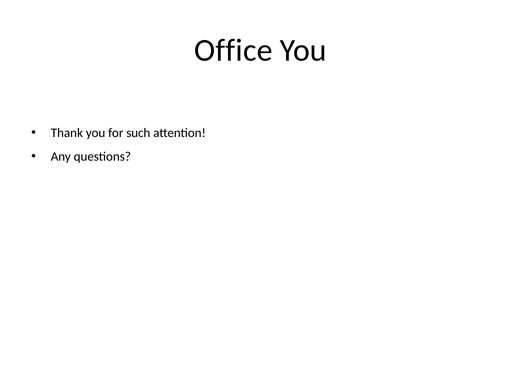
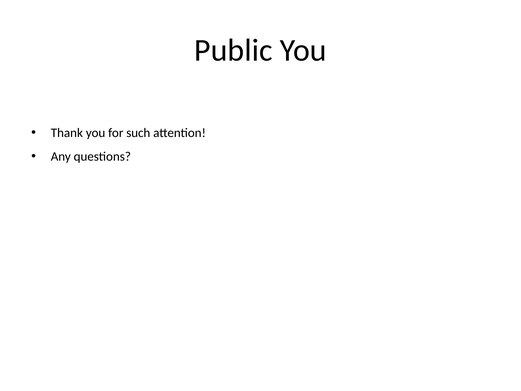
Office: Office -> Public
